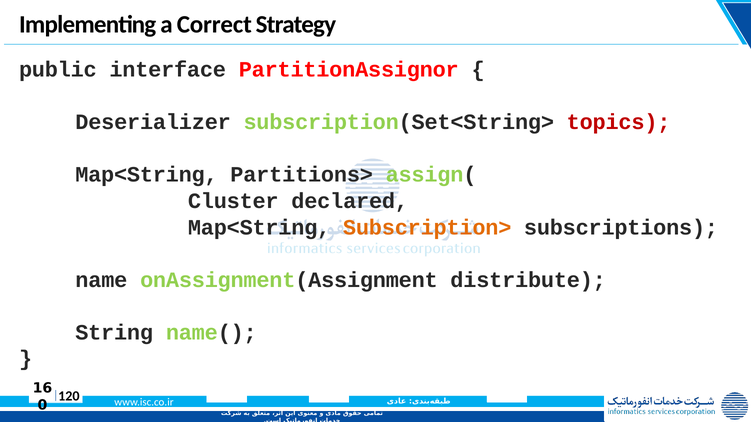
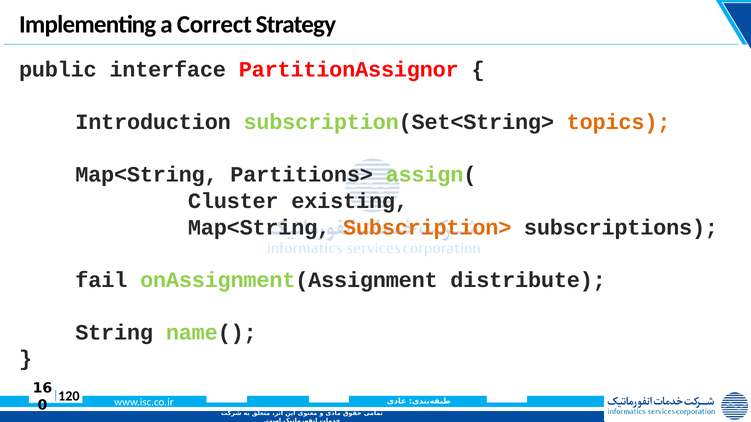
Deserializer: Deserializer -> Introduction
topics colour: red -> orange
declared: declared -> existing
name: name -> fail
